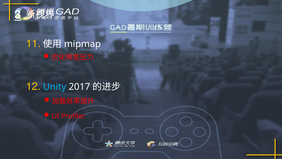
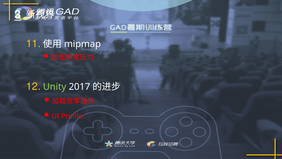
Unity colour: light blue -> light green
